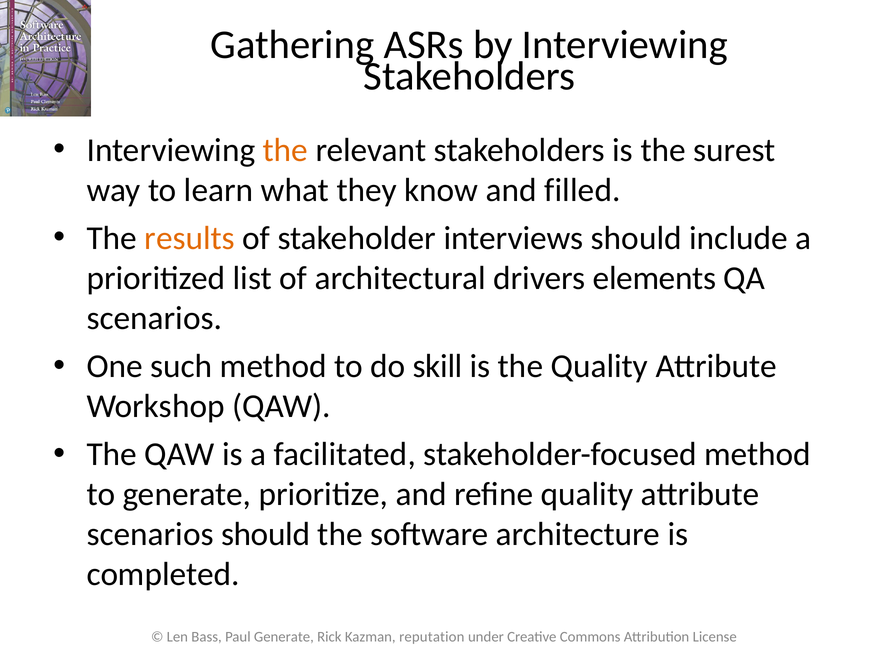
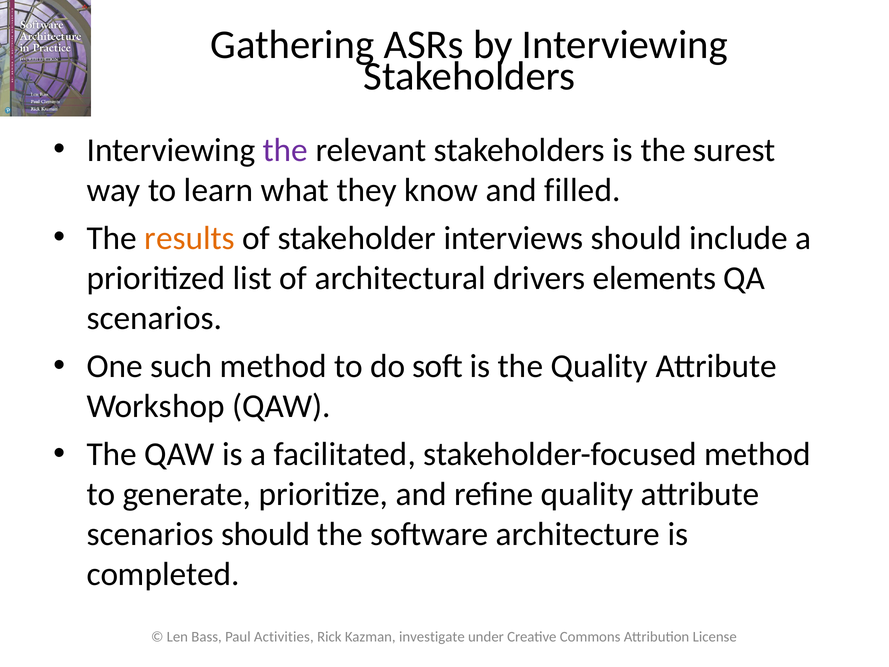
the at (285, 150) colour: orange -> purple
skill: skill -> soft
Paul Generate: Generate -> Activities
reputation: reputation -> investigate
